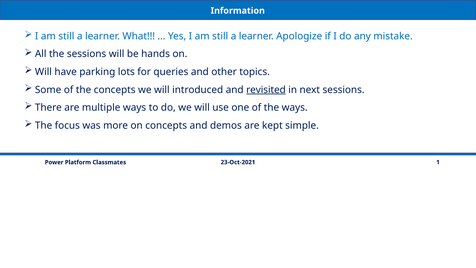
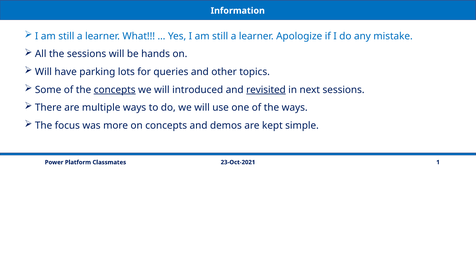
concepts at (115, 90) underline: none -> present
